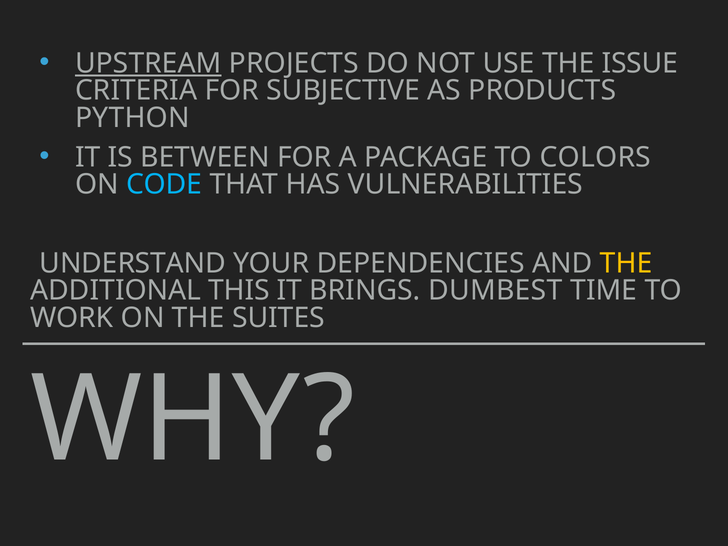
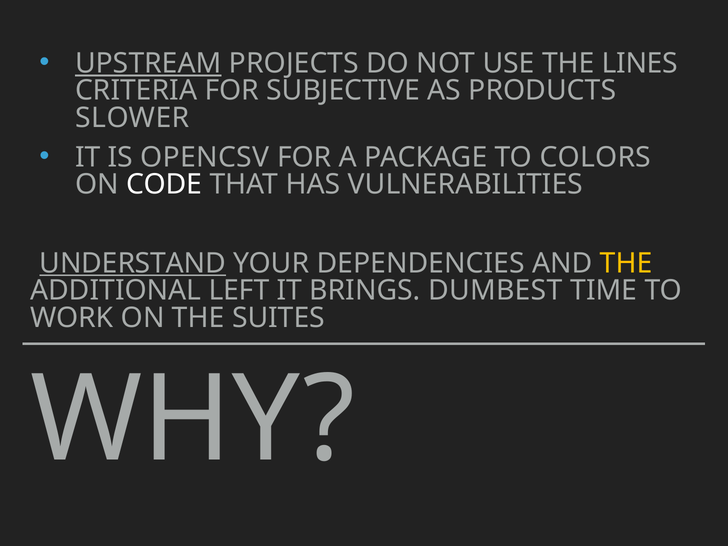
ISSUE: ISSUE -> LINES
PYTHON: PYTHON -> SLOWER
BETWEEN: BETWEEN -> OPENCSV
CODE colour: light blue -> white
UNDERSTAND underline: none -> present
THIS: THIS -> LEFT
